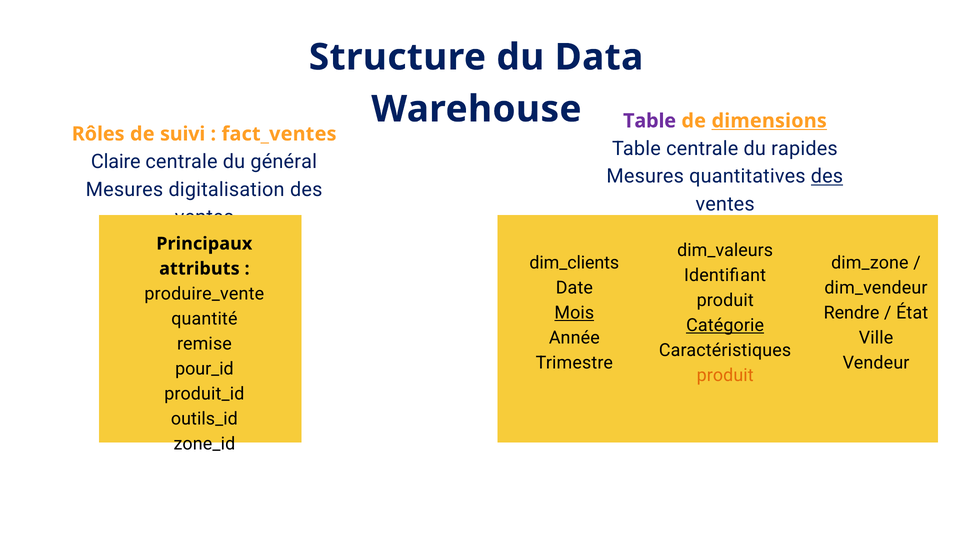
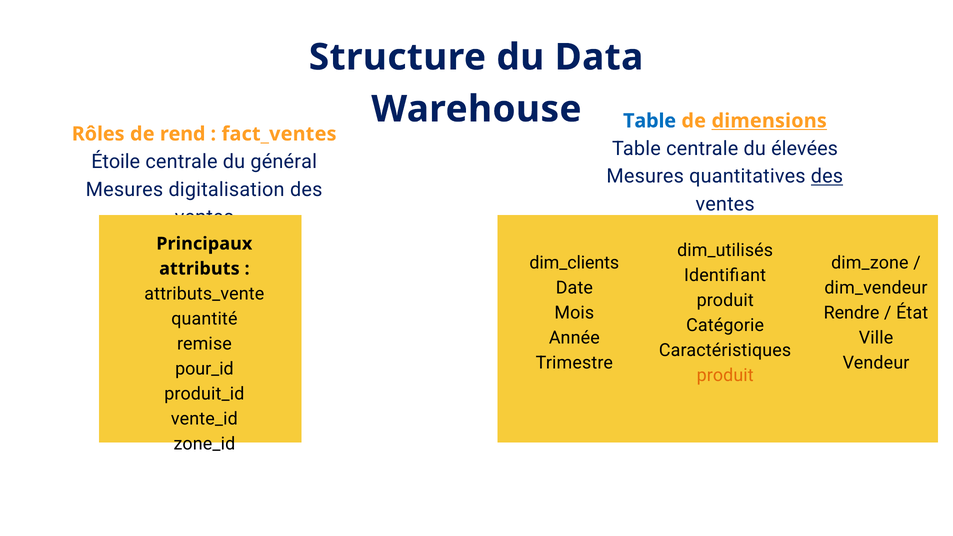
Table at (650, 121) colour: purple -> blue
suivi: suivi -> rend
rapides: rapides -> élevées
Claire: Claire -> Étoile
dim_valeurs: dim_valeurs -> dim_utilisés
produire_vente: produire_vente -> attributs_vente
Mois underline: present -> none
Catégorie underline: present -> none
outils_id: outils_id -> vente_id
